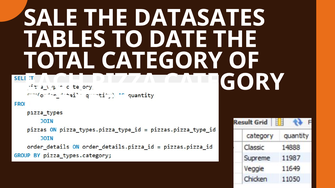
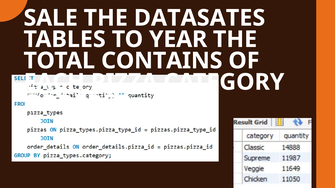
DATE: DATE -> YEAR
TOTAL CATEGORY: CATEGORY -> CONTAINS
